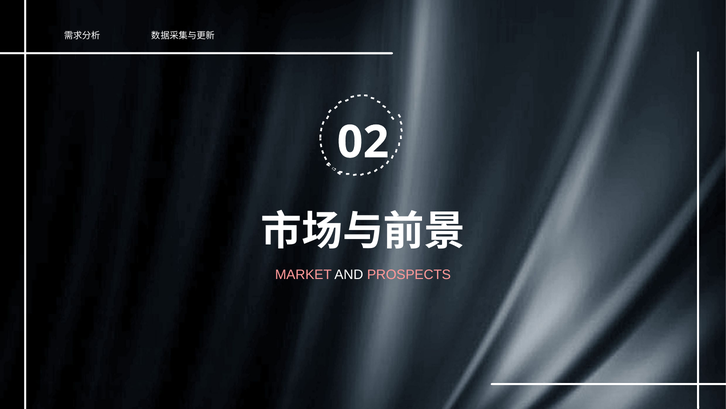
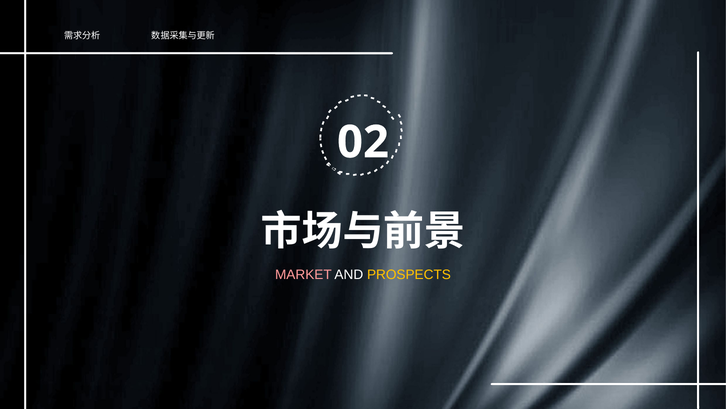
PROSPECTS colour: pink -> yellow
